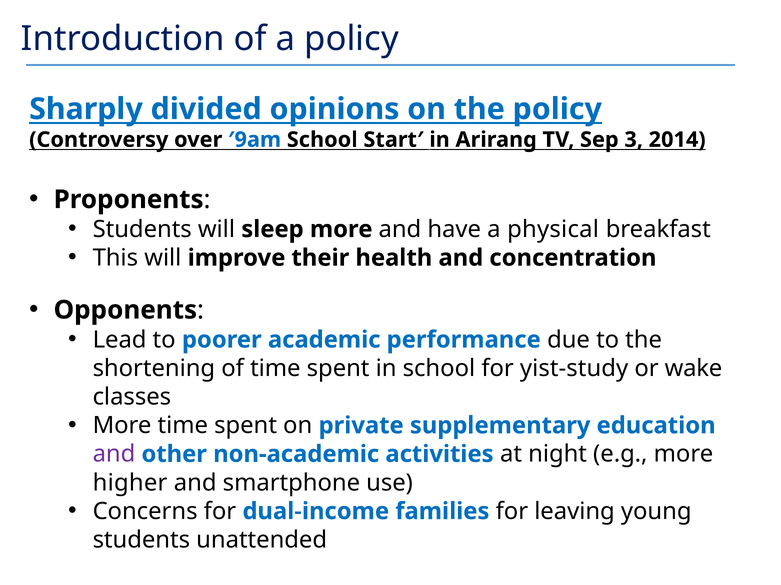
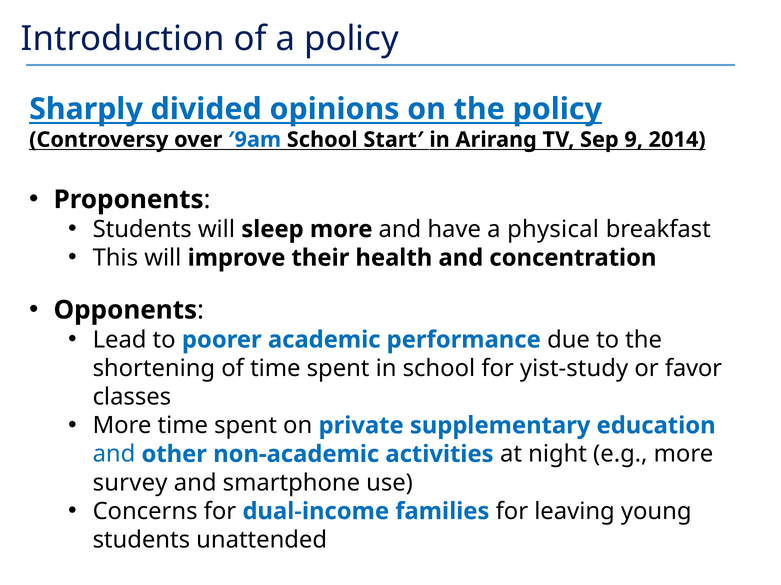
3: 3 -> 9
wake: wake -> favor
and at (114, 455) colour: purple -> blue
higher: higher -> survey
